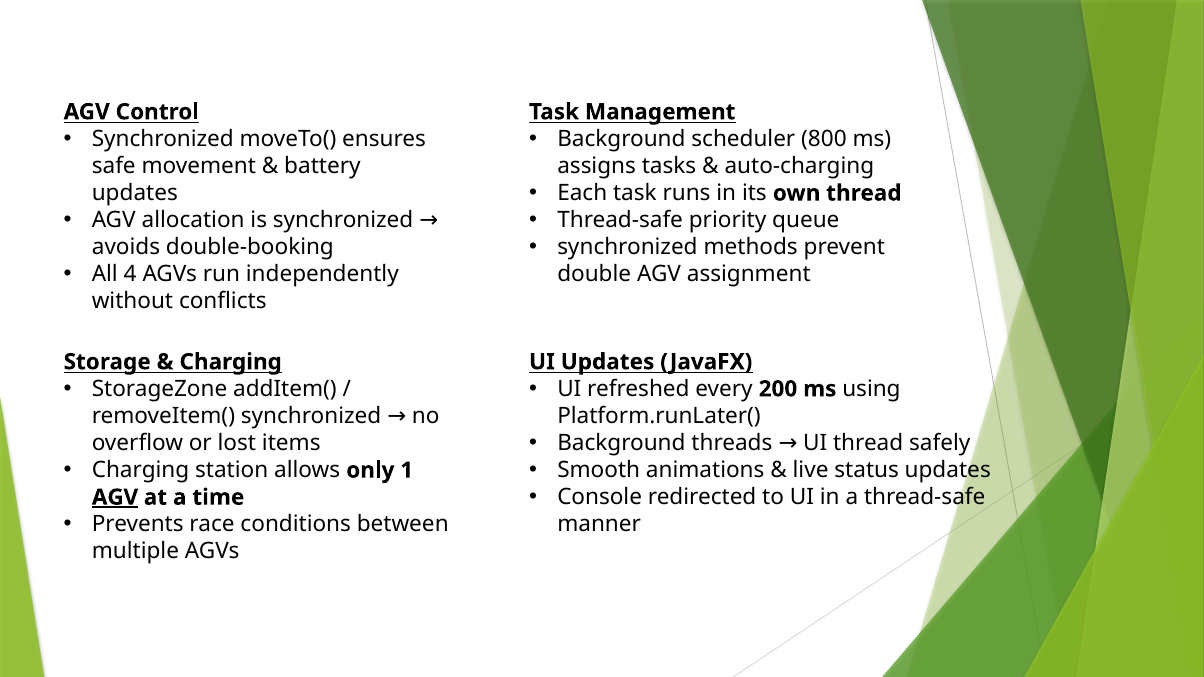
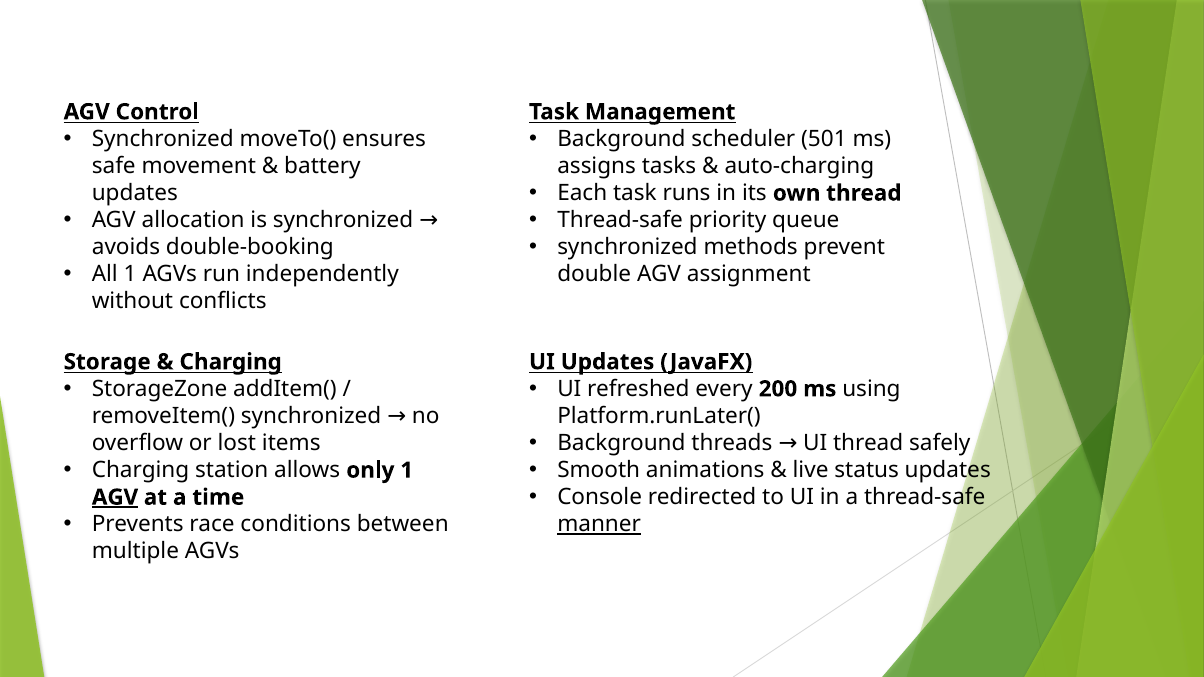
800: 800 -> 501
All 4: 4 -> 1
manner underline: none -> present
